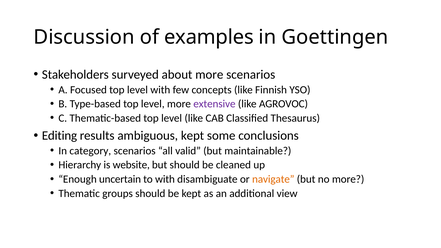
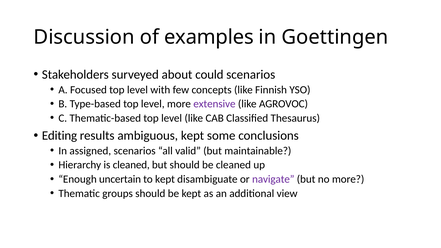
about more: more -> could
category: category -> assigned
is website: website -> cleaned
to with: with -> kept
navigate colour: orange -> purple
